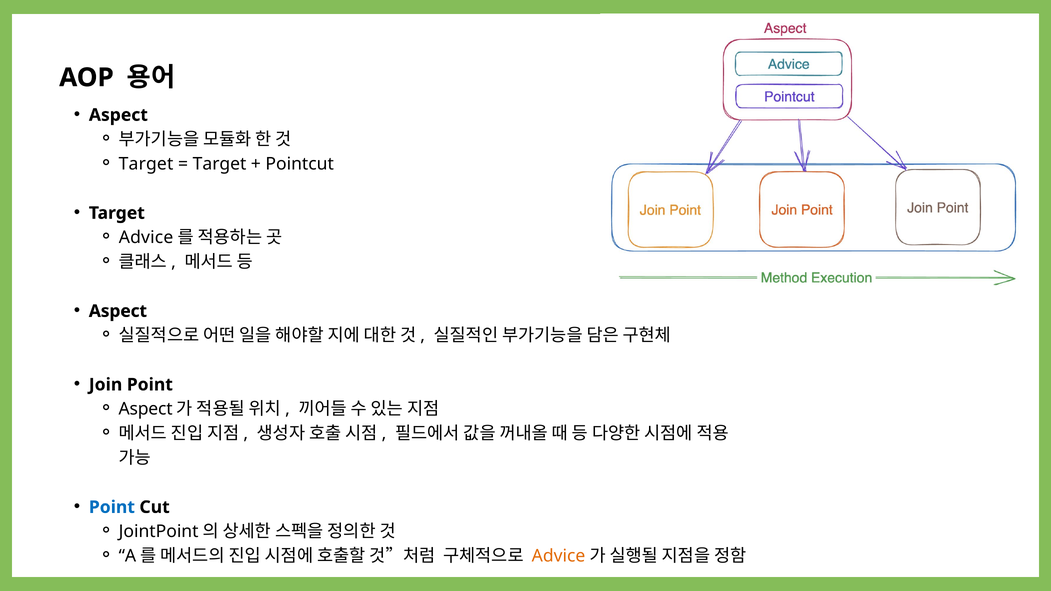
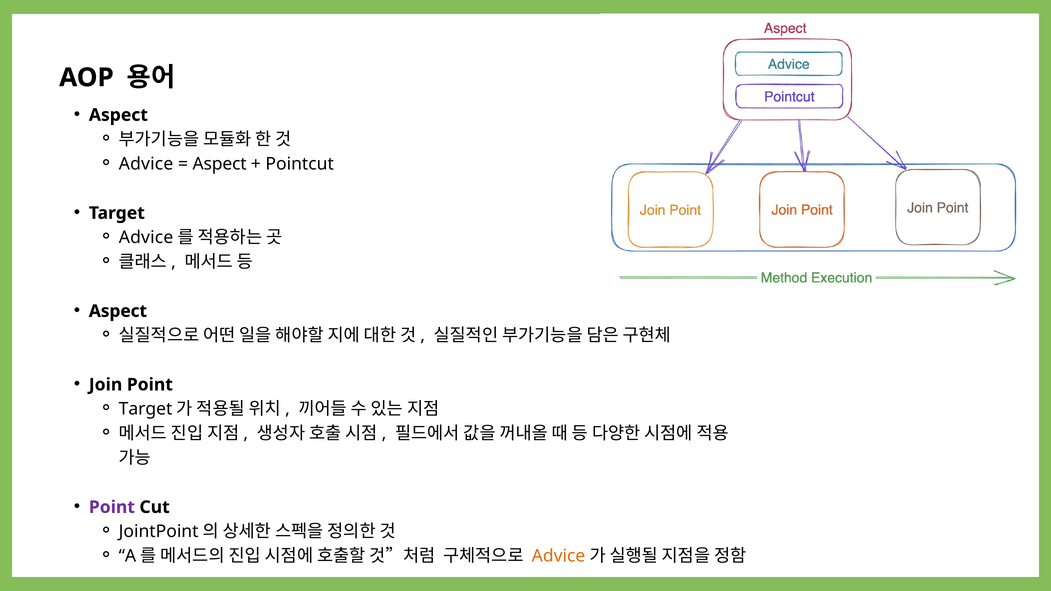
Target at (146, 164): Target -> Advice
Target at (220, 164): Target -> Aspect
Aspect at (146, 409): Aspect -> Target
Point at (112, 507) colour: blue -> purple
